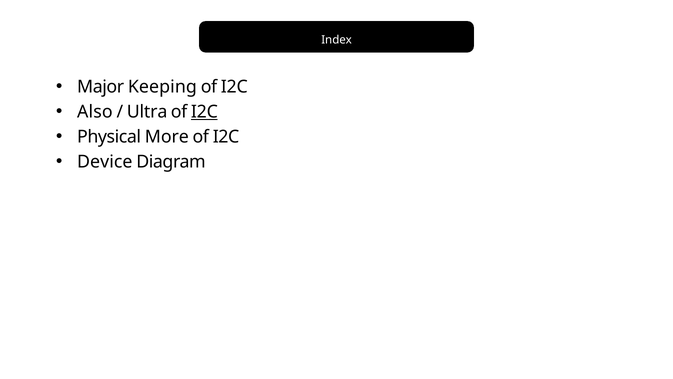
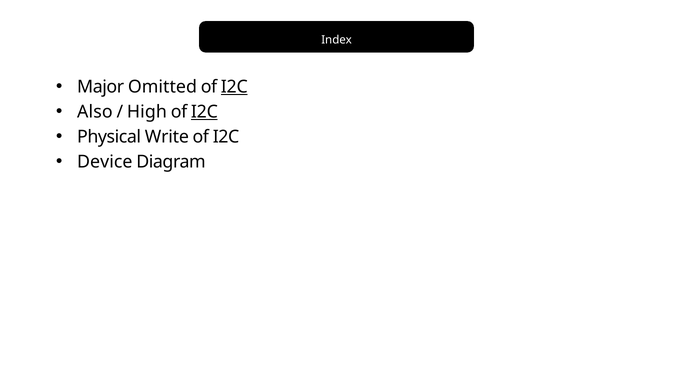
Keeping: Keeping -> Omitted
I2C at (234, 87) underline: none -> present
Ultra: Ultra -> High
More: More -> Write
